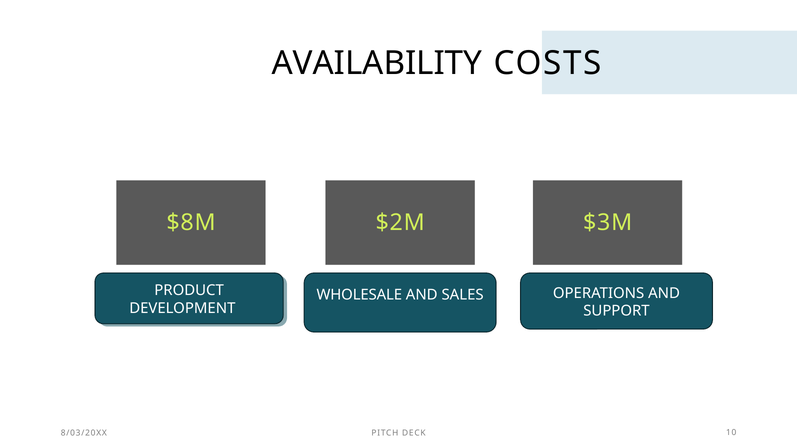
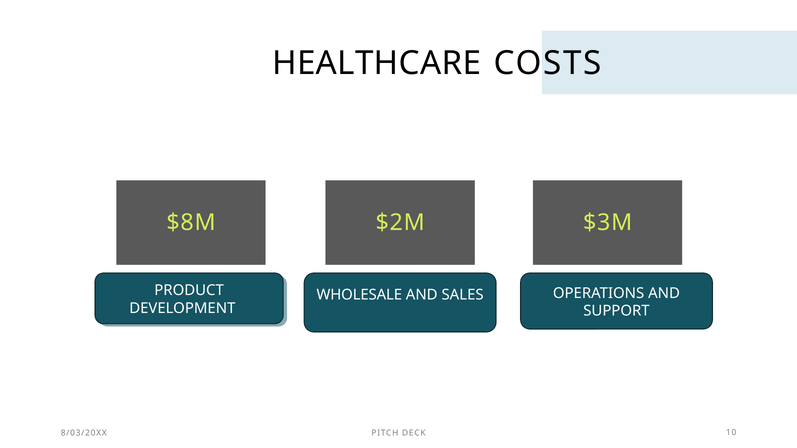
AVAILABILITY: AVAILABILITY -> HEALTHCARE
